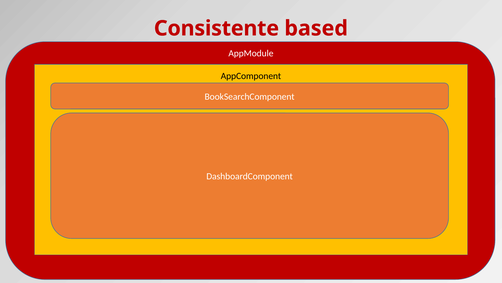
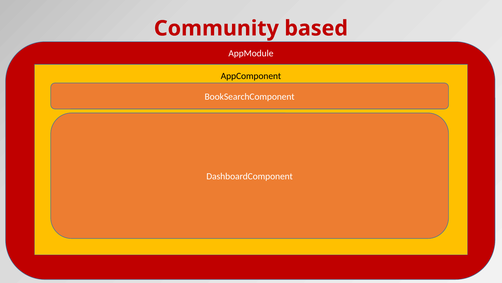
Consistente: Consistente -> Community
